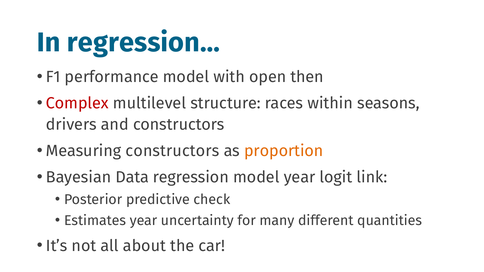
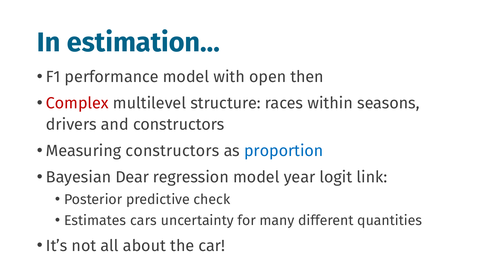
regression…: regression… -> estimation…
proportion colour: orange -> blue
Data: Data -> Dear
Estimates year: year -> cars
